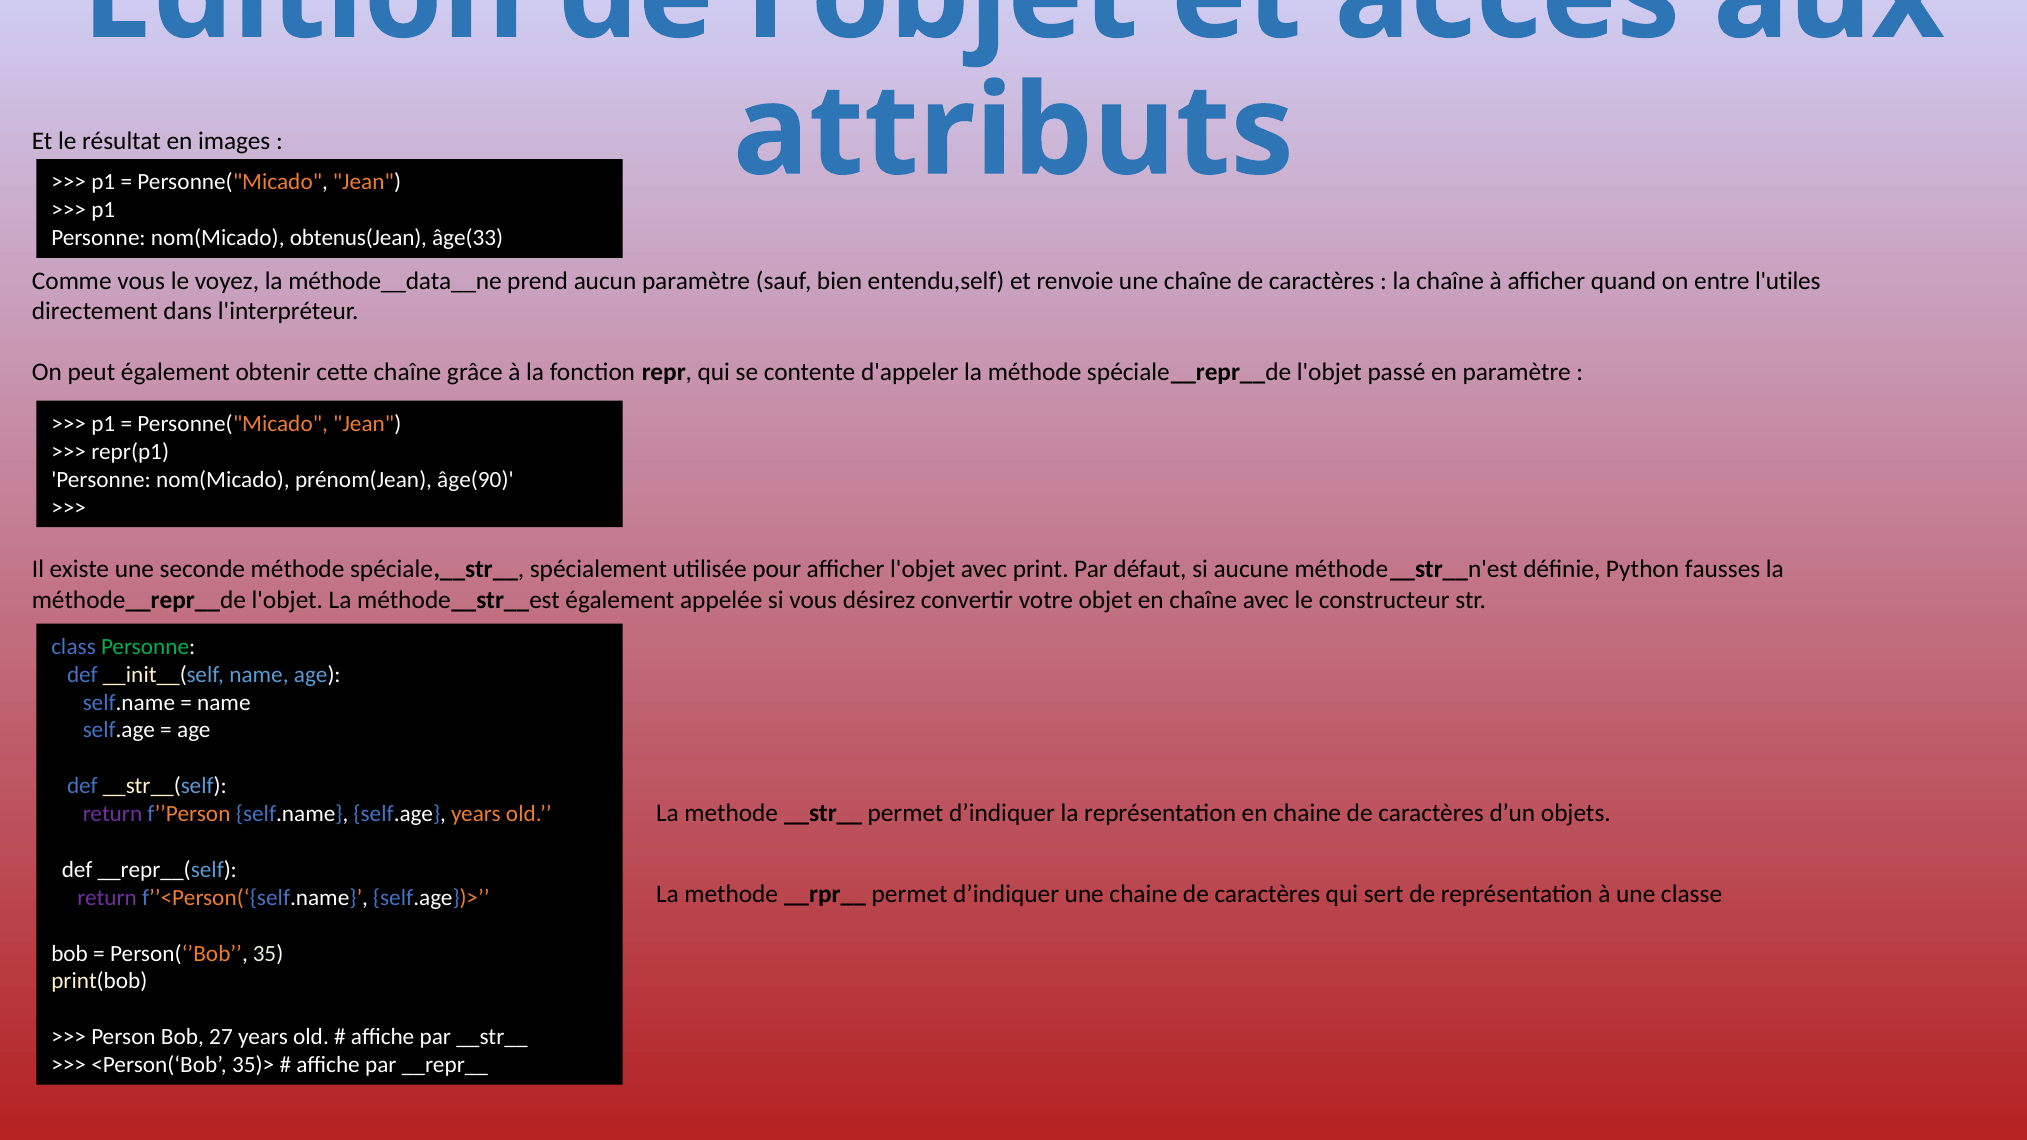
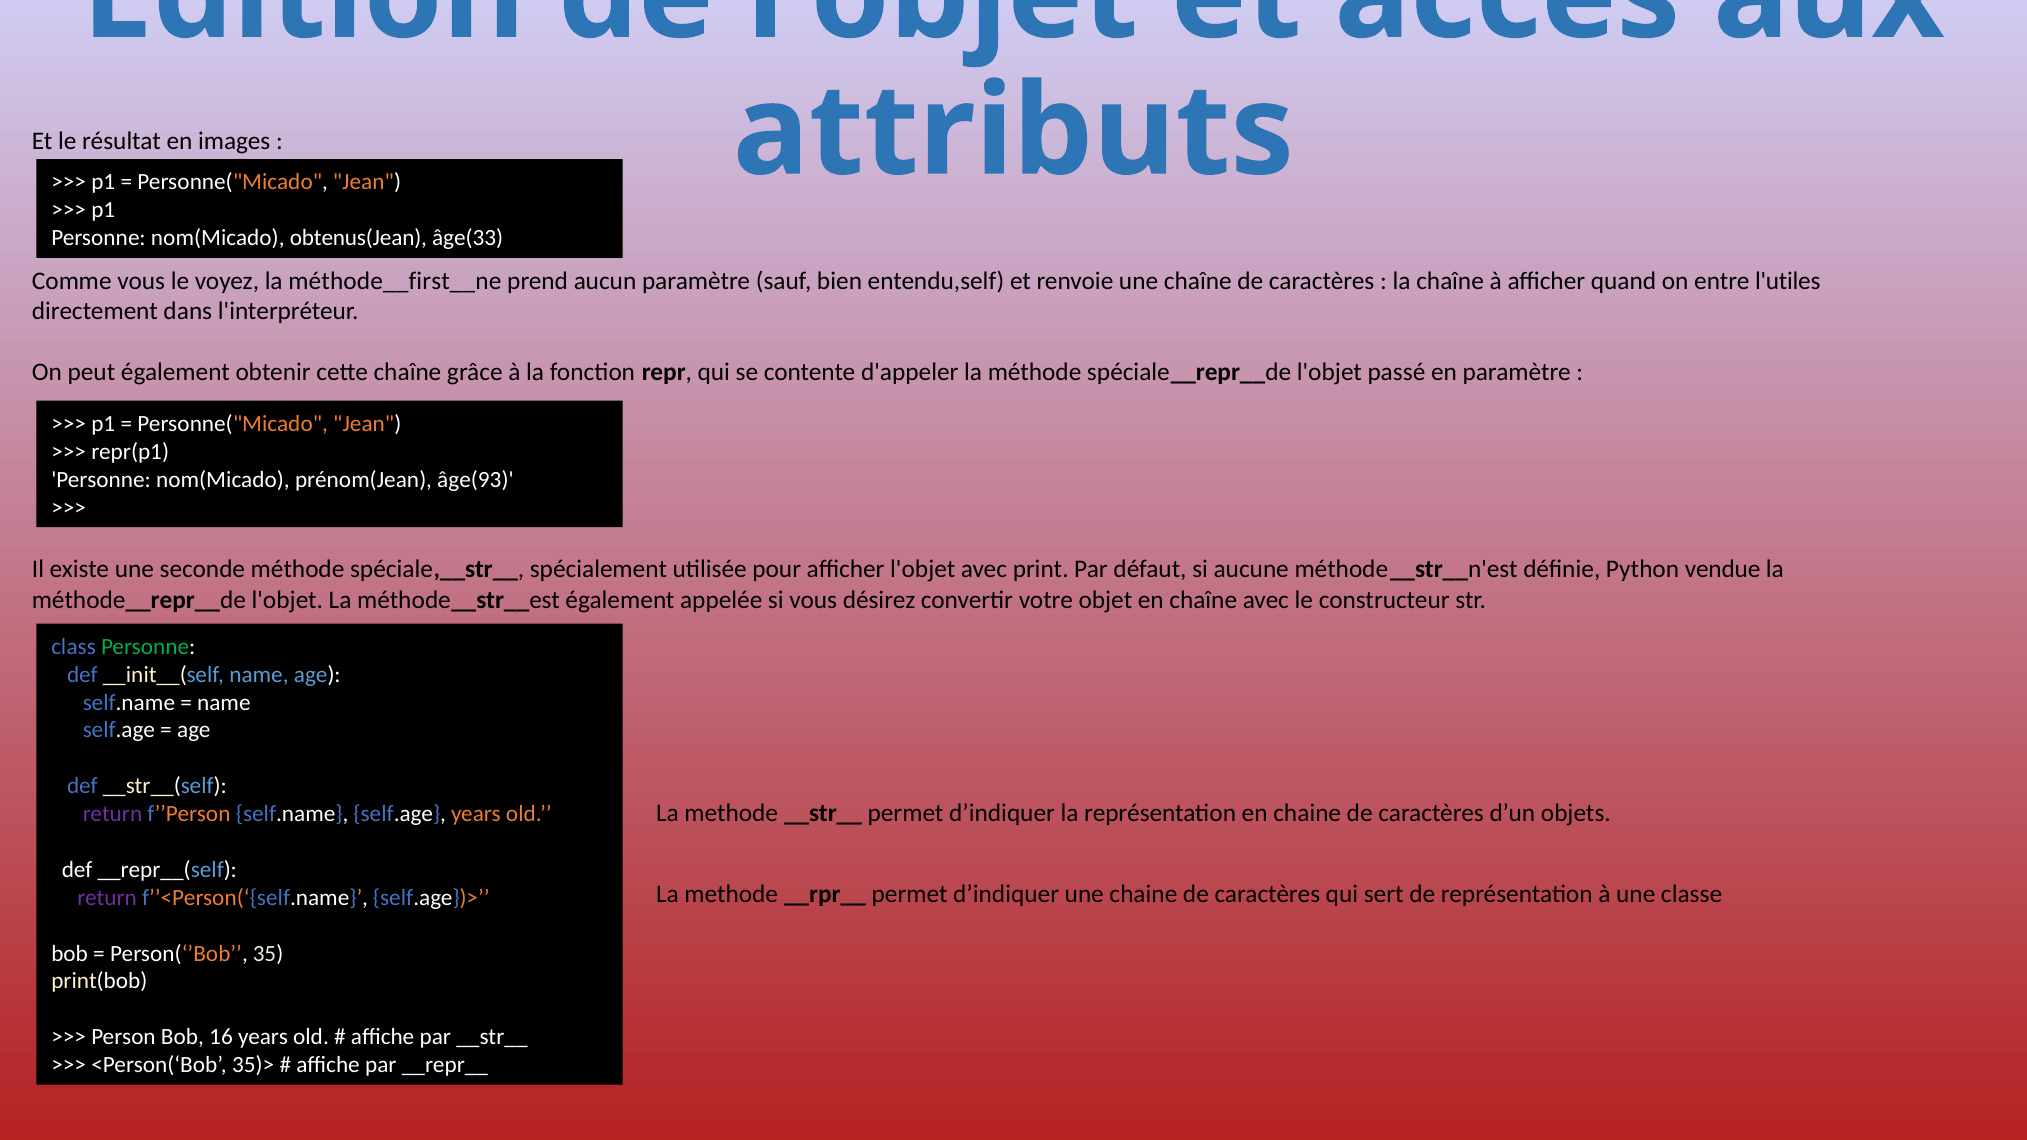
méthode__data__ne: méthode__data__ne -> méthode__first__ne
âge(90: âge(90 -> âge(93
fausses: fausses -> vendue
27: 27 -> 16
